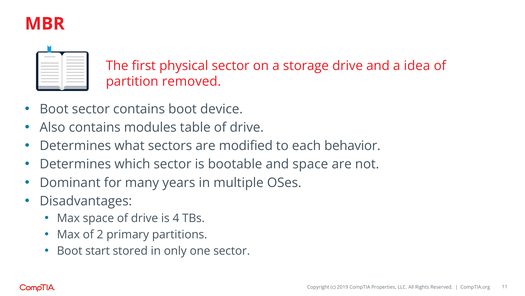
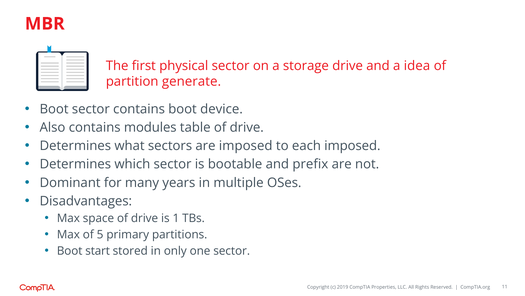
removed: removed -> generate
are modified: modified -> imposed
each behavior: behavior -> imposed
and space: space -> prefix
4: 4 -> 1
2: 2 -> 5
